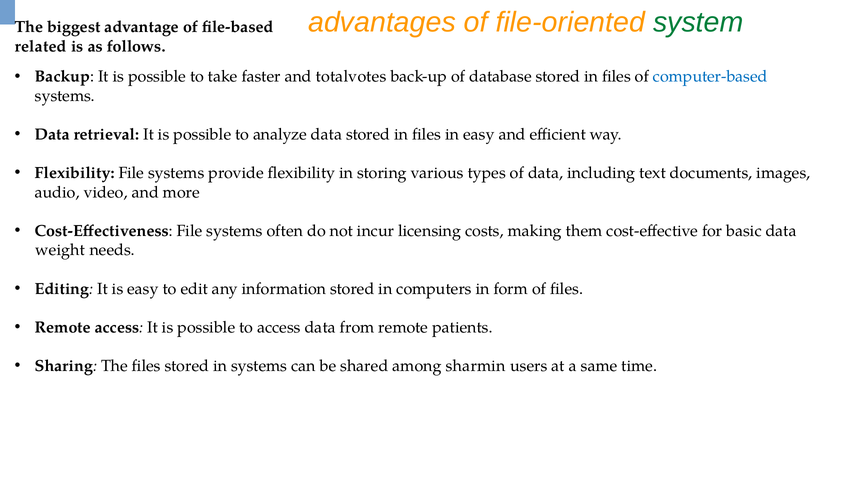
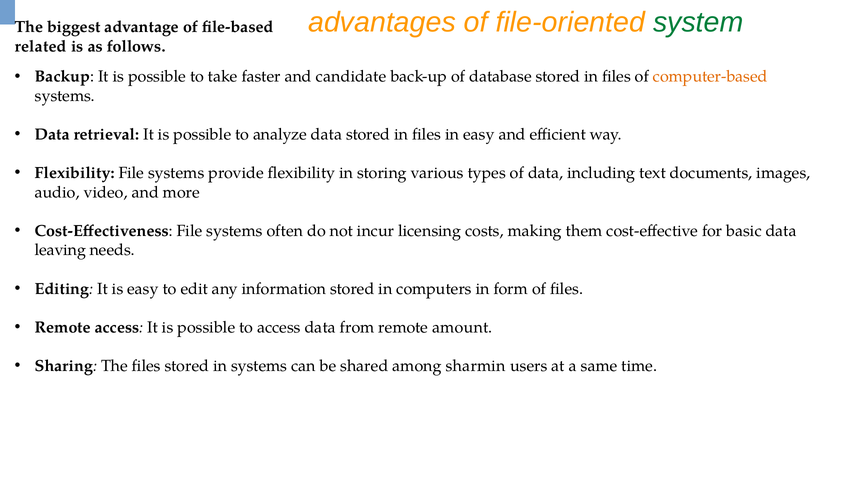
totalvotes: totalvotes -> candidate
computer-based colour: blue -> orange
weight: weight -> leaving
patients: patients -> amount
